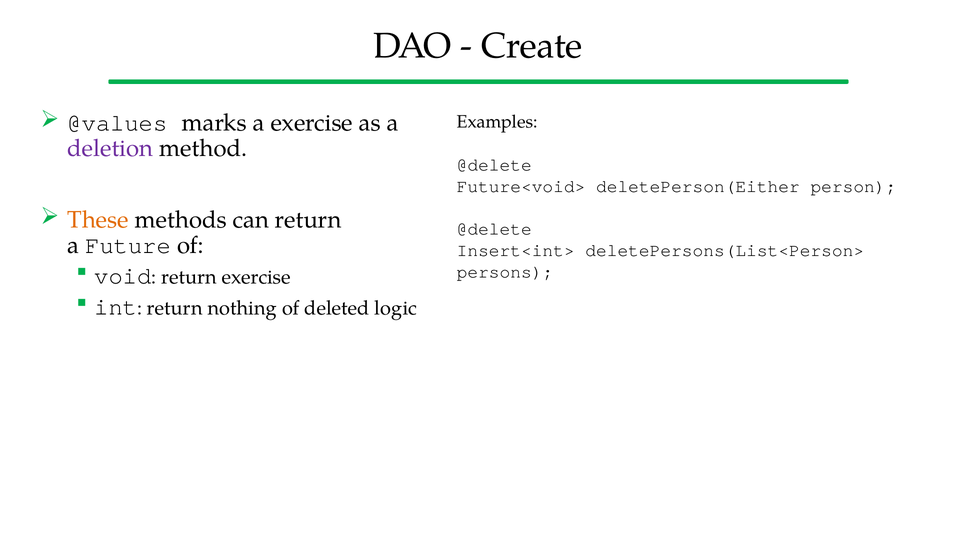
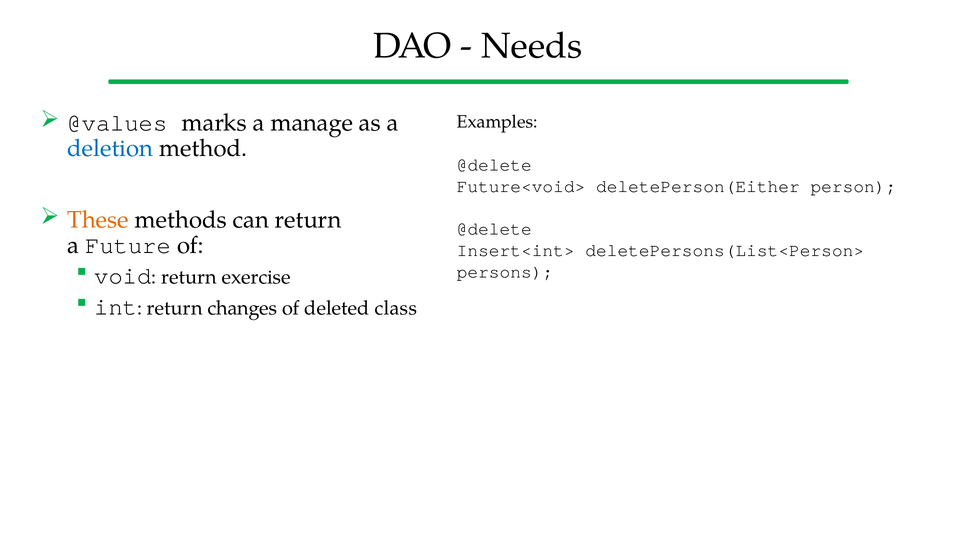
Create: Create -> Needs
a exercise: exercise -> manage
deletion colour: purple -> blue
nothing: nothing -> changes
logic: logic -> class
